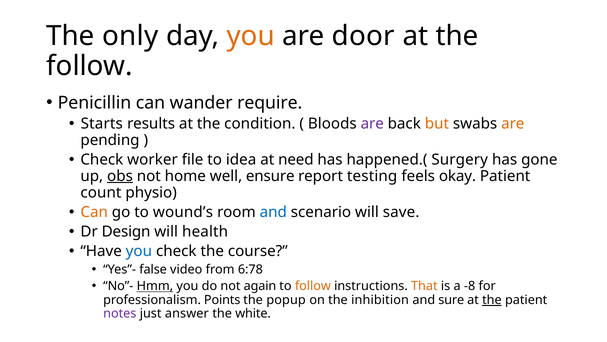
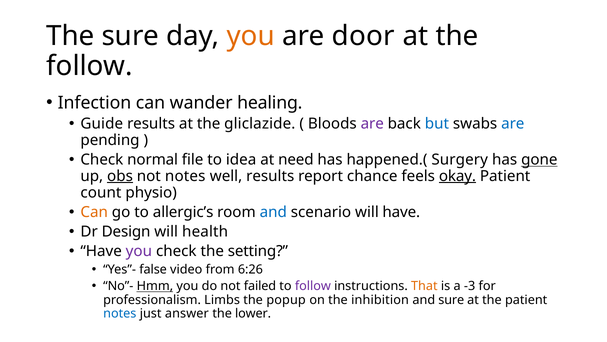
The only: only -> sure
Penicillin: Penicillin -> Infection
require: require -> healing
Starts: Starts -> Guide
condition: condition -> gliclazide
but colour: orange -> blue
are at (513, 124) colour: orange -> blue
worker: worker -> normal
gone underline: none -> present
not home: home -> notes
well ensure: ensure -> results
testing: testing -> chance
okay underline: none -> present
wound’s: wound’s -> allergic’s
will save: save -> have
you at (139, 251) colour: blue -> purple
course: course -> setting
6:78: 6:78 -> 6:26
again: again -> failed
follow at (313, 286) colour: orange -> purple
-8: -8 -> -3
Points: Points -> Limbs
the at (492, 299) underline: present -> none
notes at (120, 313) colour: purple -> blue
white: white -> lower
